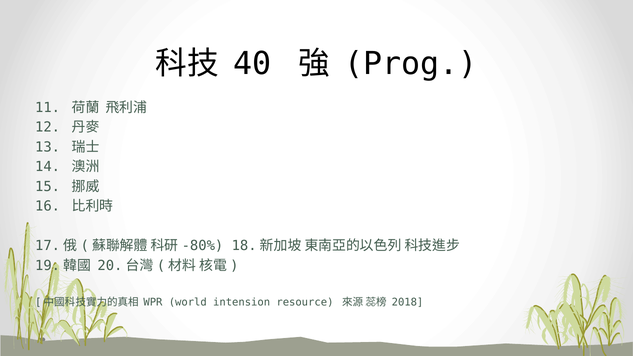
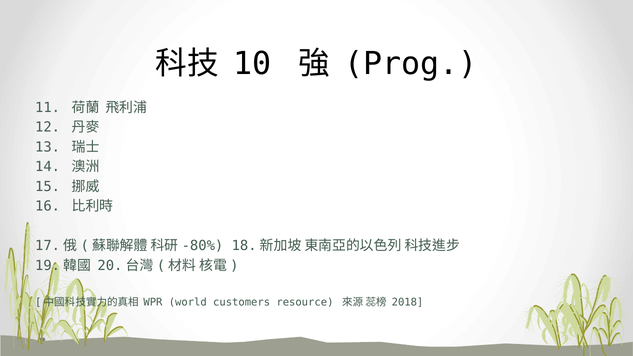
40: 40 -> 10
intension: intension -> customers
